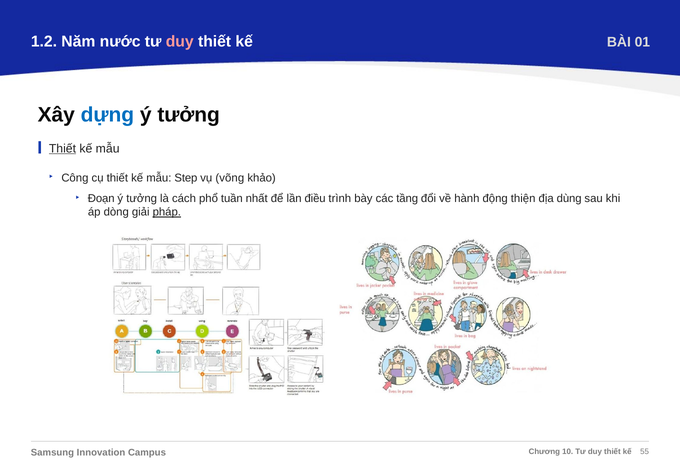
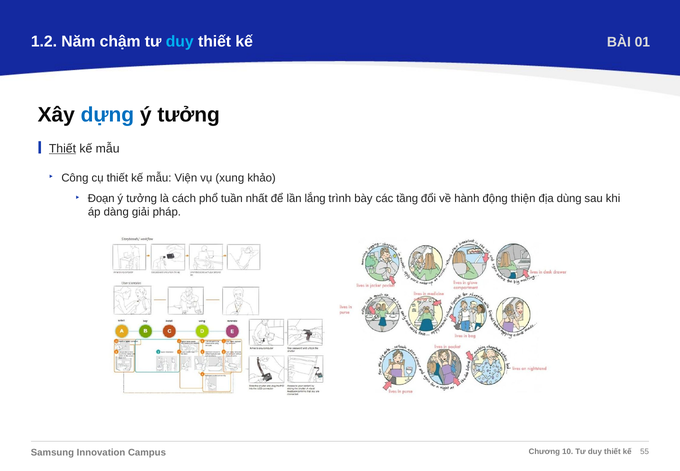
nước: nước -> chậm
duy at (180, 41) colour: pink -> light blue
Step: Step -> Viện
võng: võng -> xung
điều: điều -> lắng
dòng: dòng -> dàng
pháp underline: present -> none
